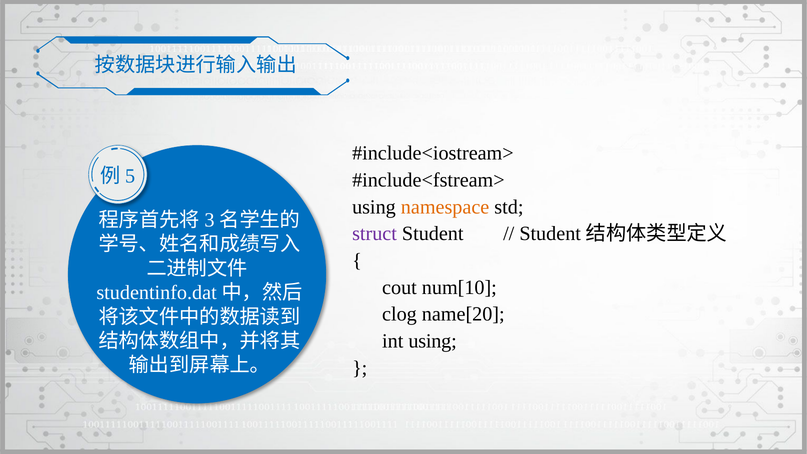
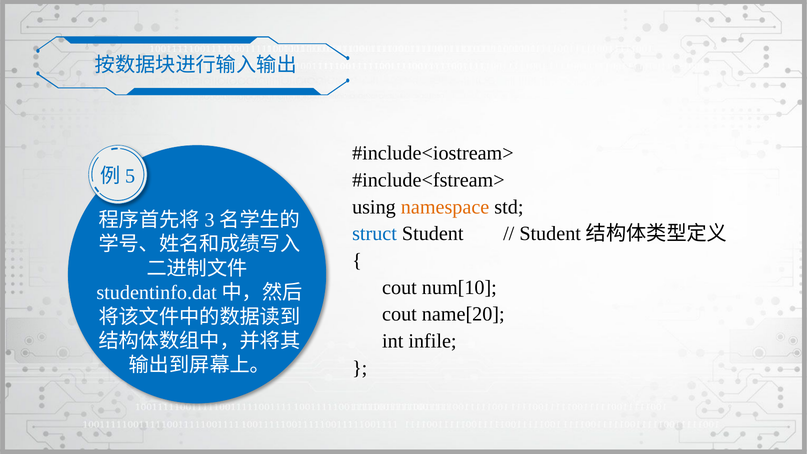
struct colour: purple -> blue
clog at (399, 314): clog -> cout
int using: using -> infile
